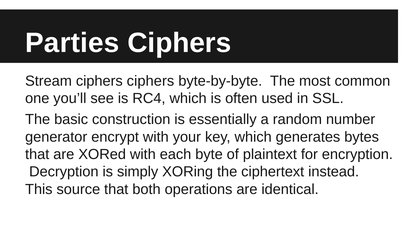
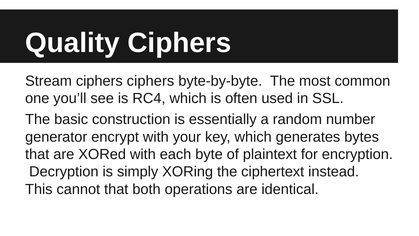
Parties: Parties -> Quality
source: source -> cannot
